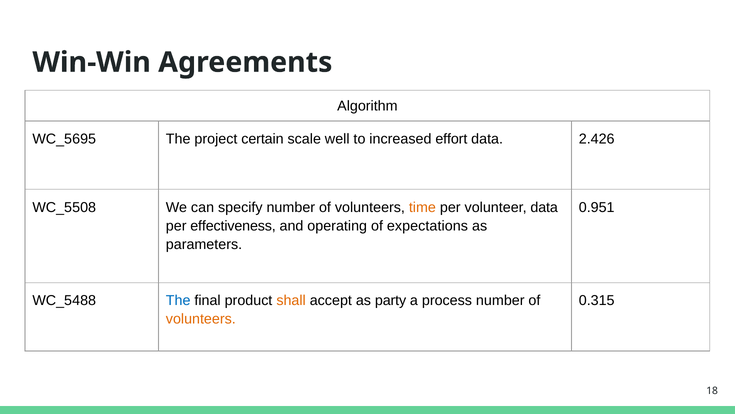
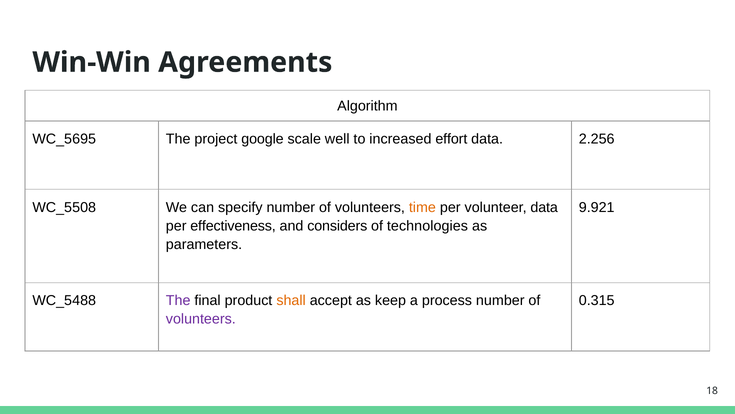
certain: certain -> google
2.426: 2.426 -> 2.256
0.951: 0.951 -> 9.921
operating: operating -> considers
expectations: expectations -> technologies
The at (178, 300) colour: blue -> purple
party: party -> keep
volunteers at (201, 319) colour: orange -> purple
